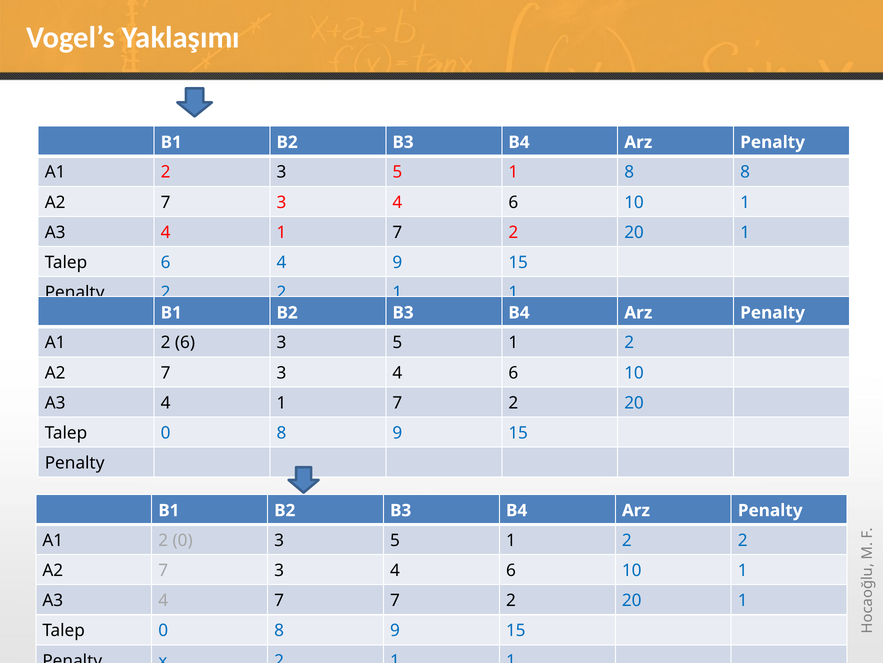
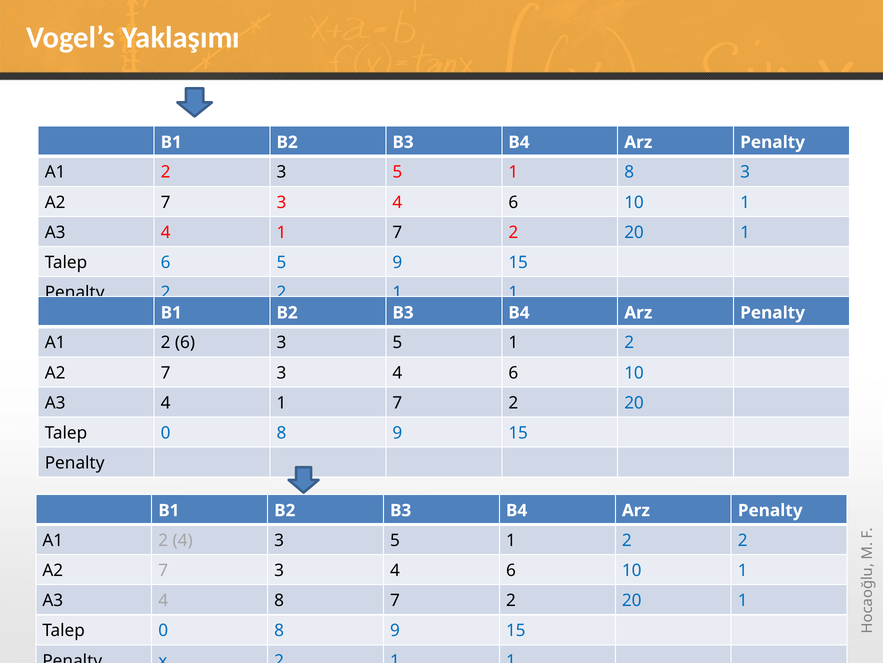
8 8: 8 -> 3
6 4: 4 -> 5
2 0: 0 -> 4
4 7: 7 -> 8
